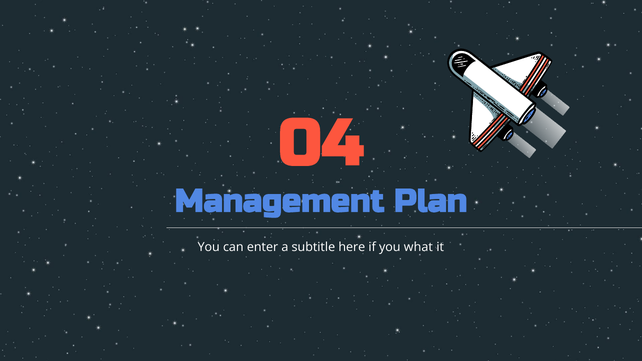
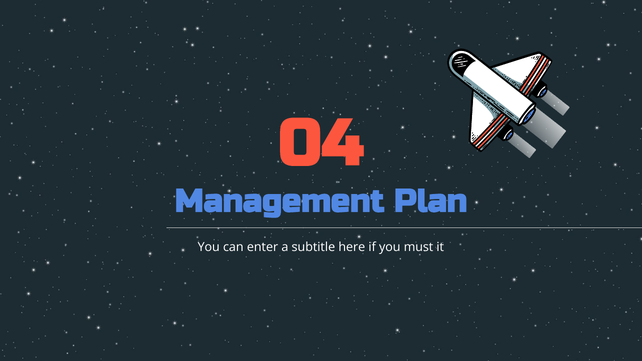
what: what -> must
